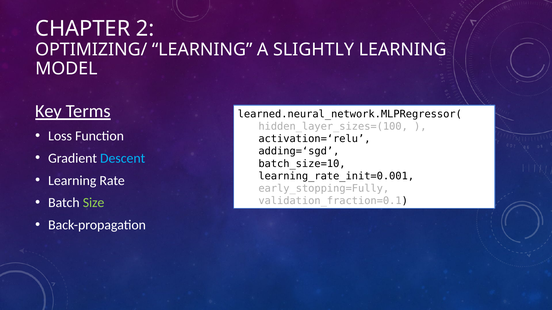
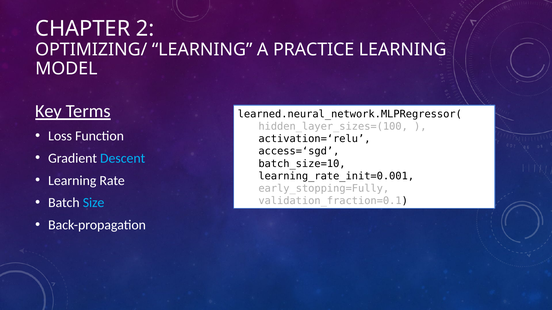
SLIGHTLY: SLIGHTLY -> PRACTICE
adding=‘sgd: adding=‘sgd -> access=‘sgd
Size colour: light green -> light blue
